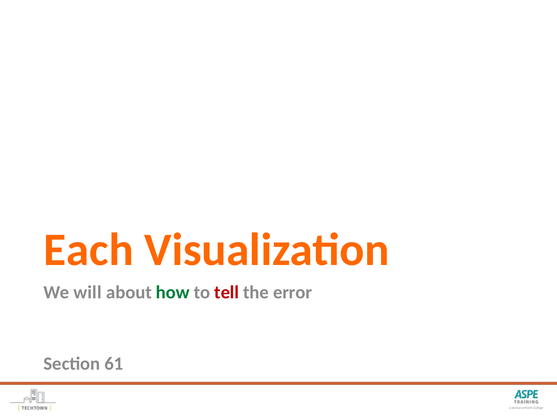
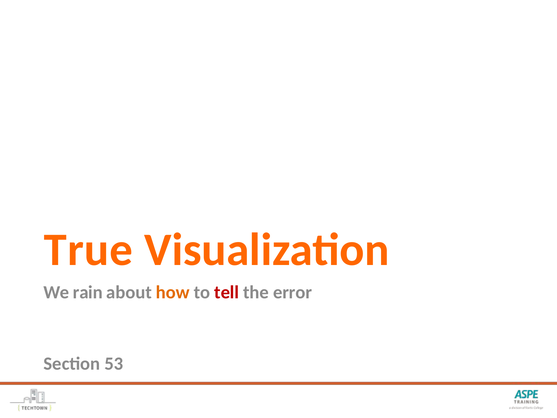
Each: Each -> True
will: will -> rain
how colour: green -> orange
61: 61 -> 53
